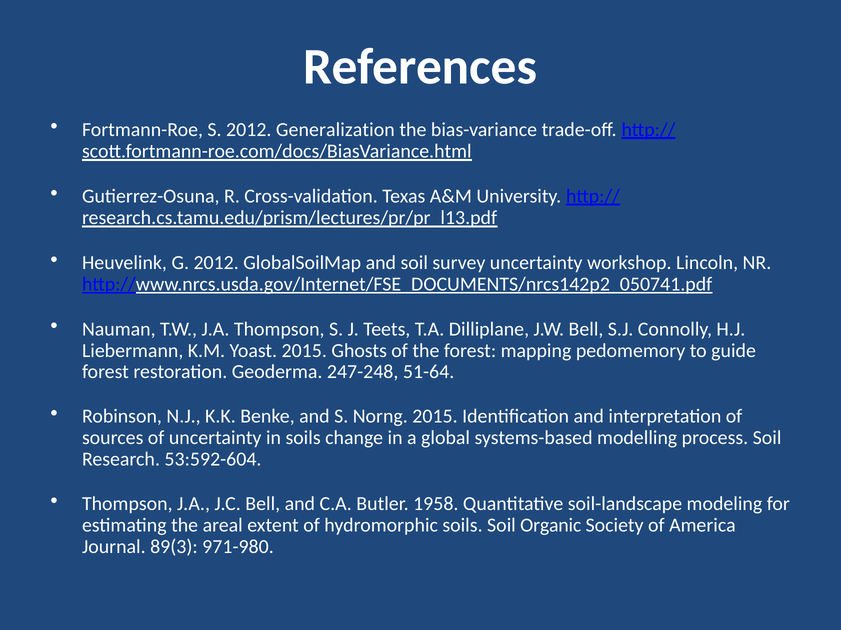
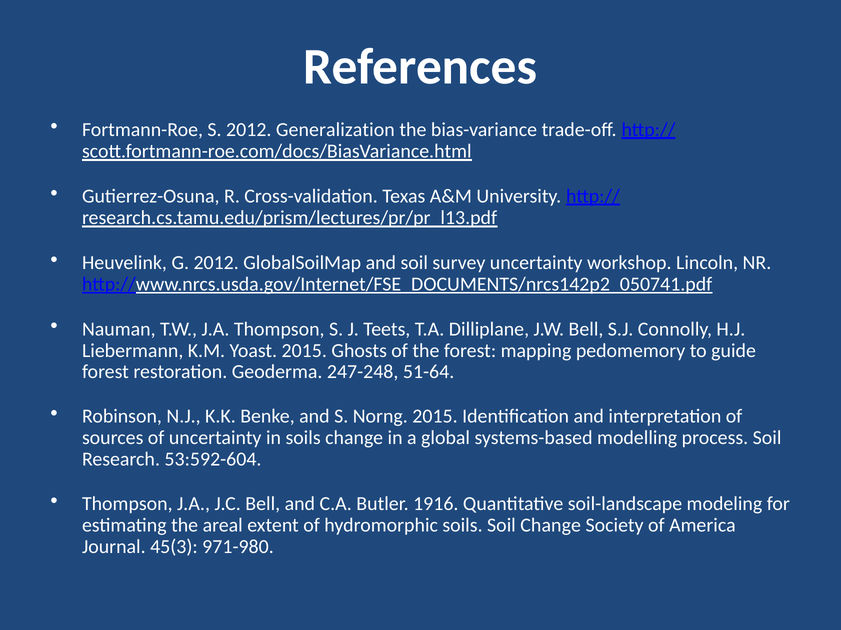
1958: 1958 -> 1916
Soil Organic: Organic -> Change
89(3: 89(3 -> 45(3
